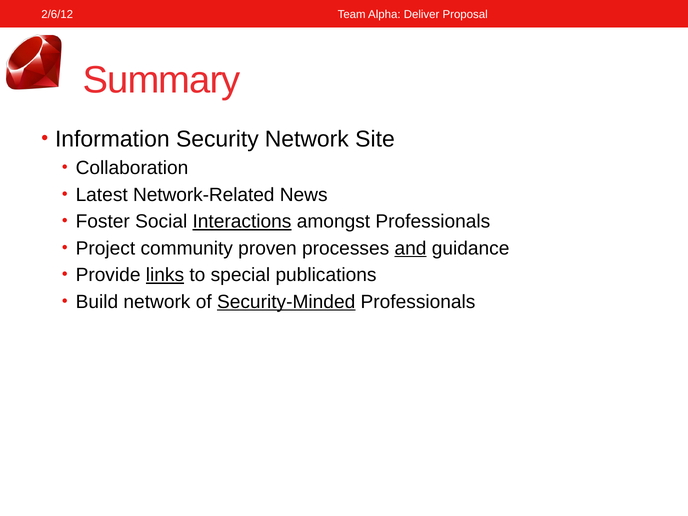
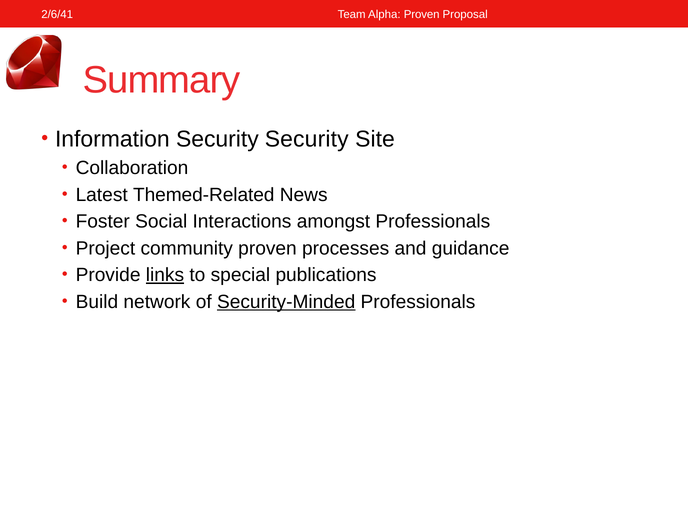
2/6/12: 2/6/12 -> 2/6/41
Alpha Deliver: Deliver -> Proven
Security Network: Network -> Security
Network-Related: Network-Related -> Themed-Related
Interactions underline: present -> none
and underline: present -> none
